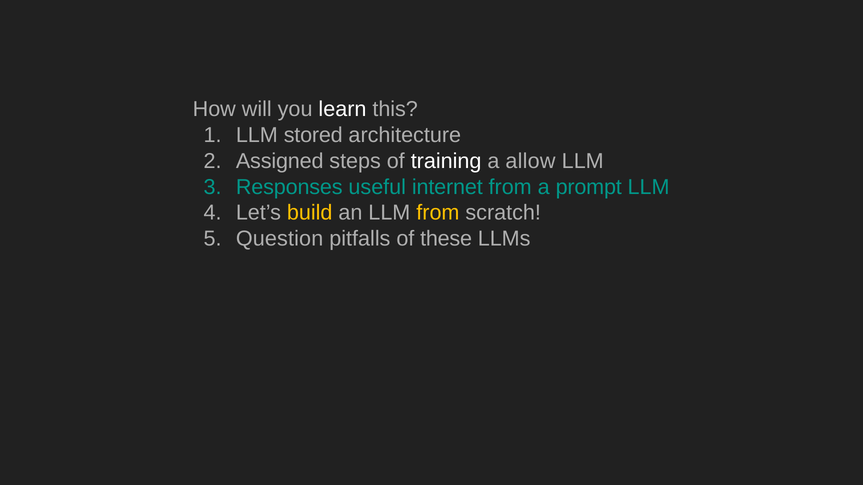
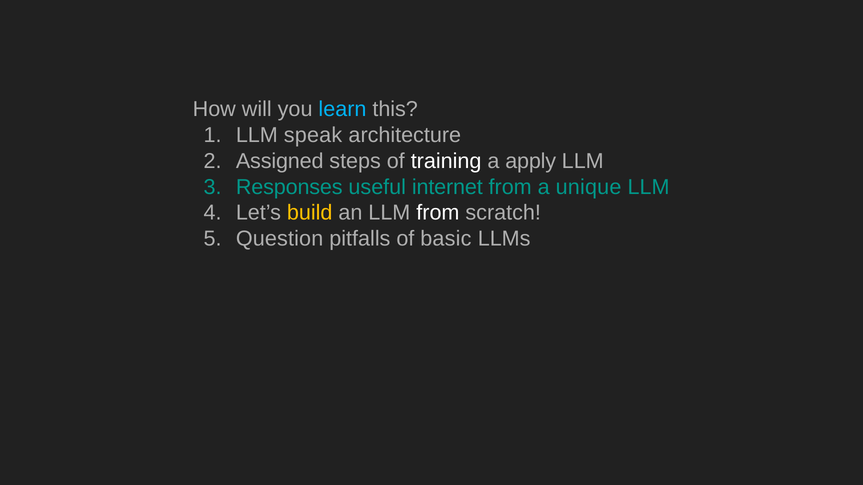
learn colour: white -> light blue
stored: stored -> speak
allow: allow -> apply
prompt: prompt -> unique
from at (438, 213) colour: yellow -> white
these: these -> basic
